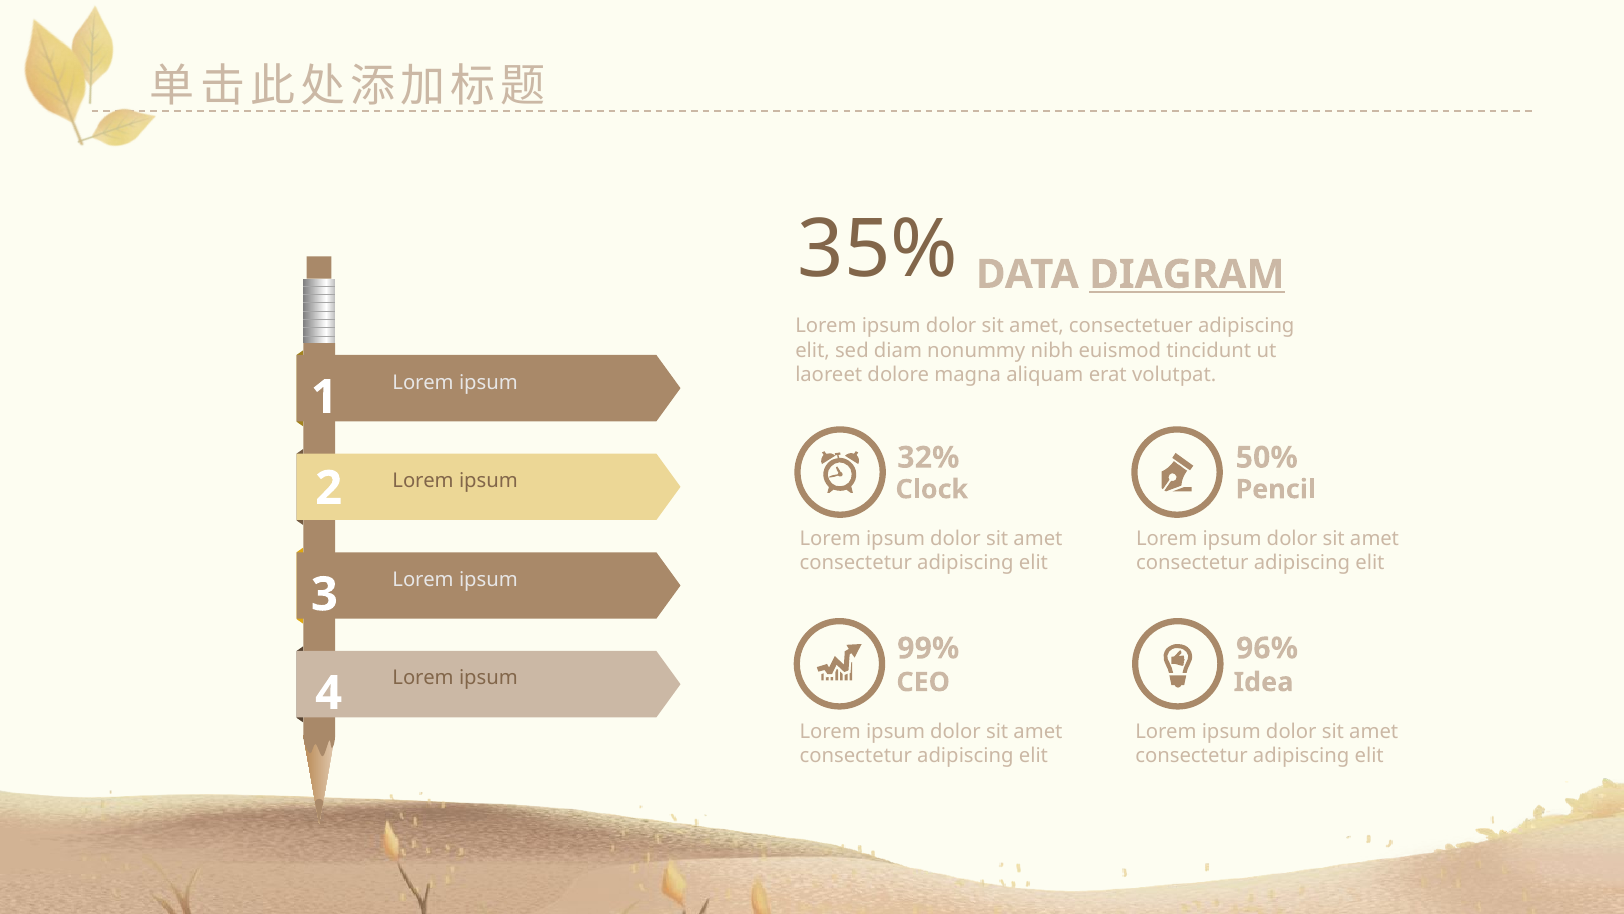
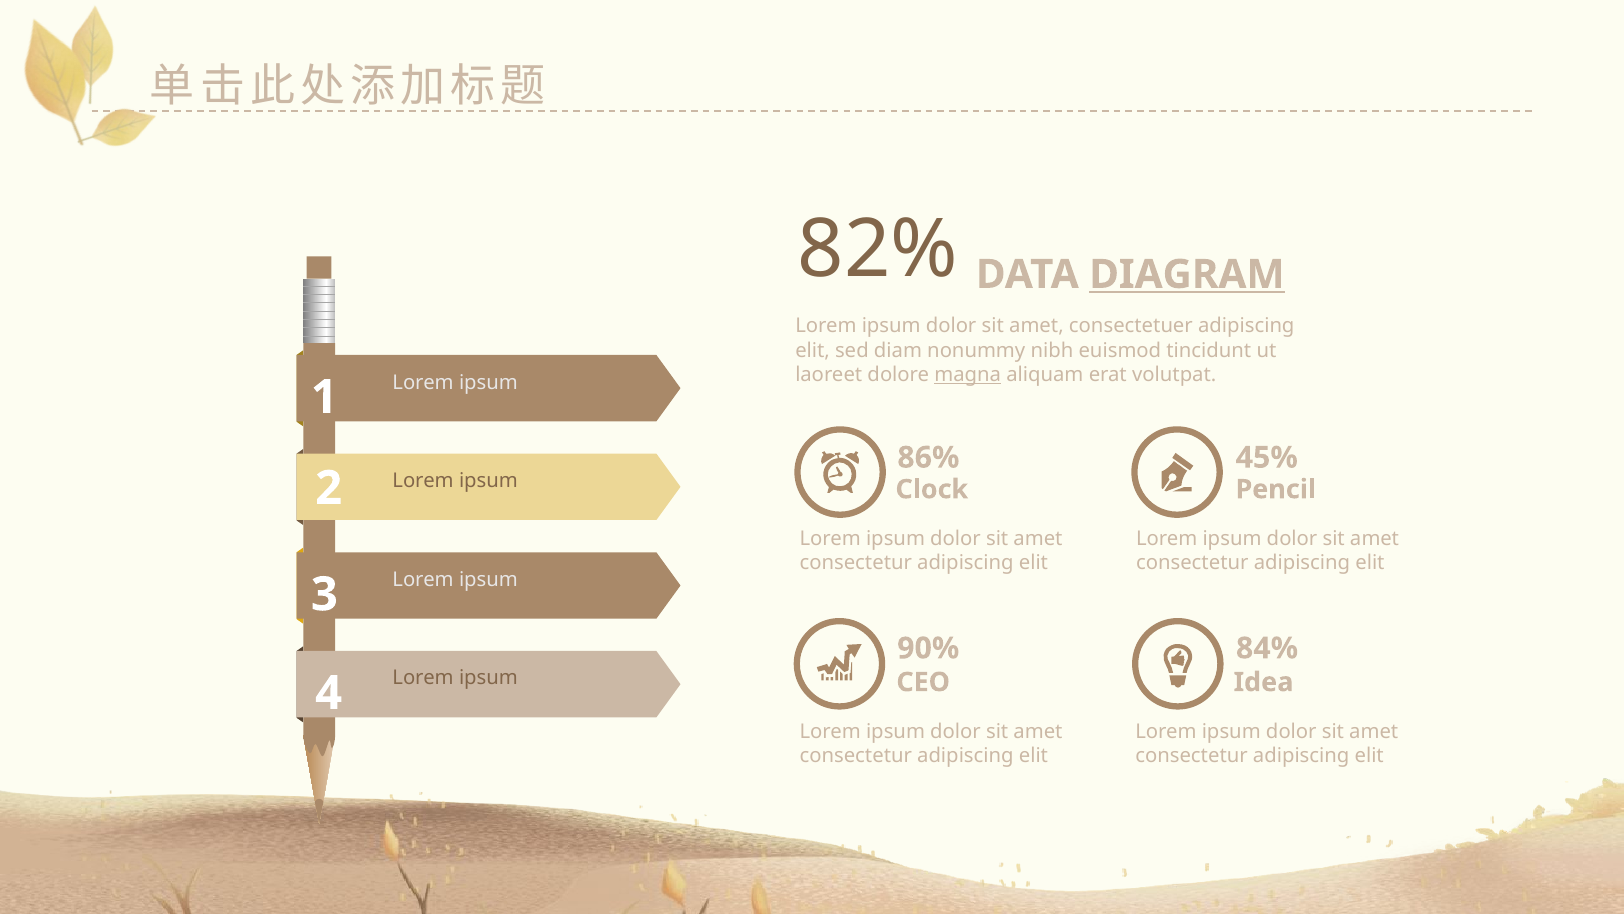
35%: 35% -> 82%
magna underline: none -> present
32%: 32% -> 86%
50%: 50% -> 45%
99%: 99% -> 90%
96%: 96% -> 84%
